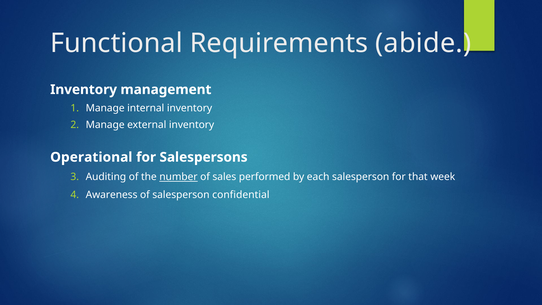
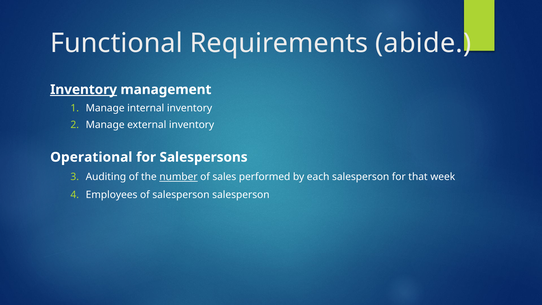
Inventory at (84, 90) underline: none -> present
Awareness: Awareness -> Employees
salesperson confidential: confidential -> salesperson
